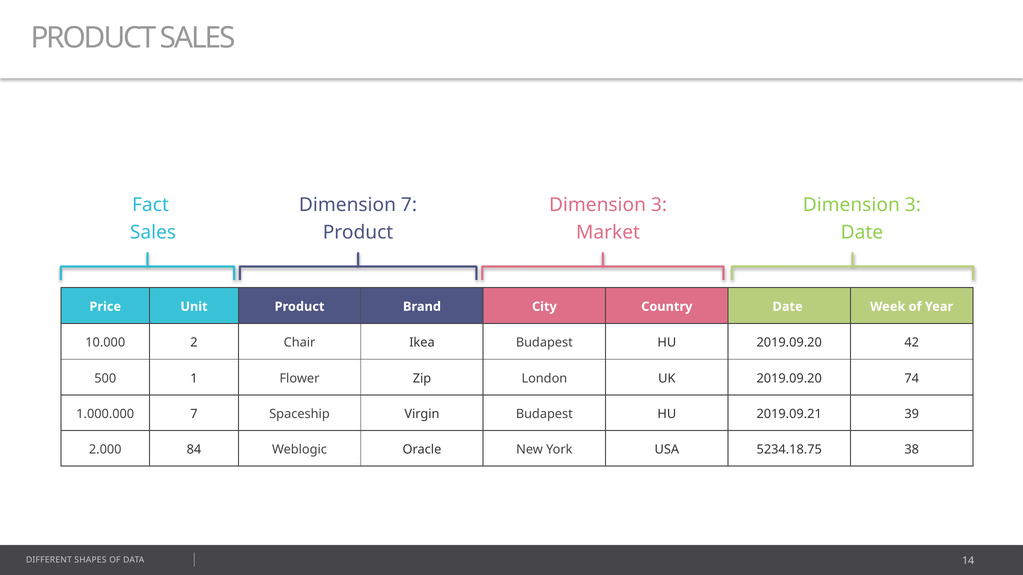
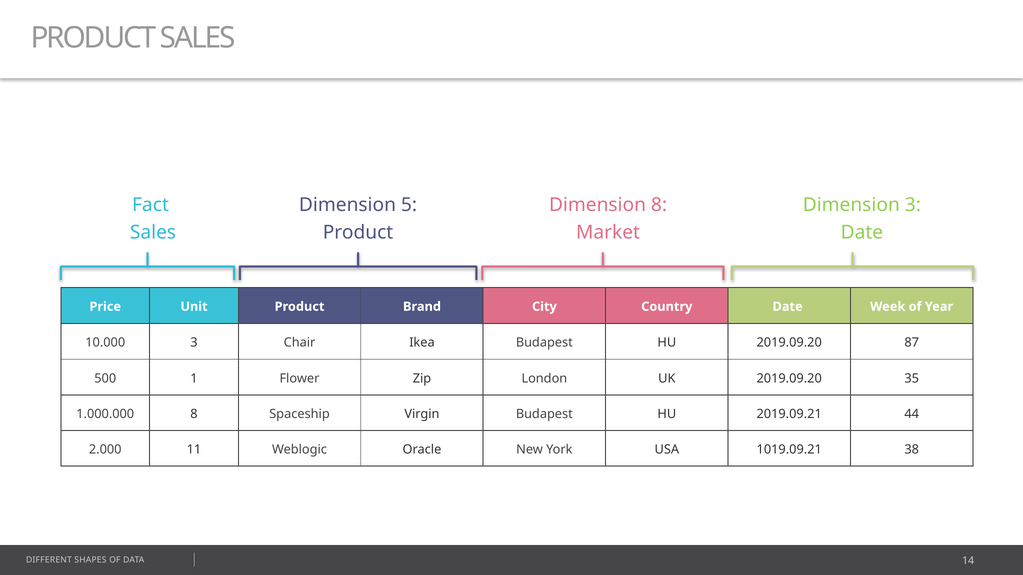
Dimension 7: 7 -> 5
3 at (659, 205): 3 -> 8
10.000 2: 2 -> 3
42: 42 -> 87
74: 74 -> 35
1.000.000 7: 7 -> 8
39: 39 -> 44
84: 84 -> 11
5234.18.75: 5234.18.75 -> 1019.09.21
